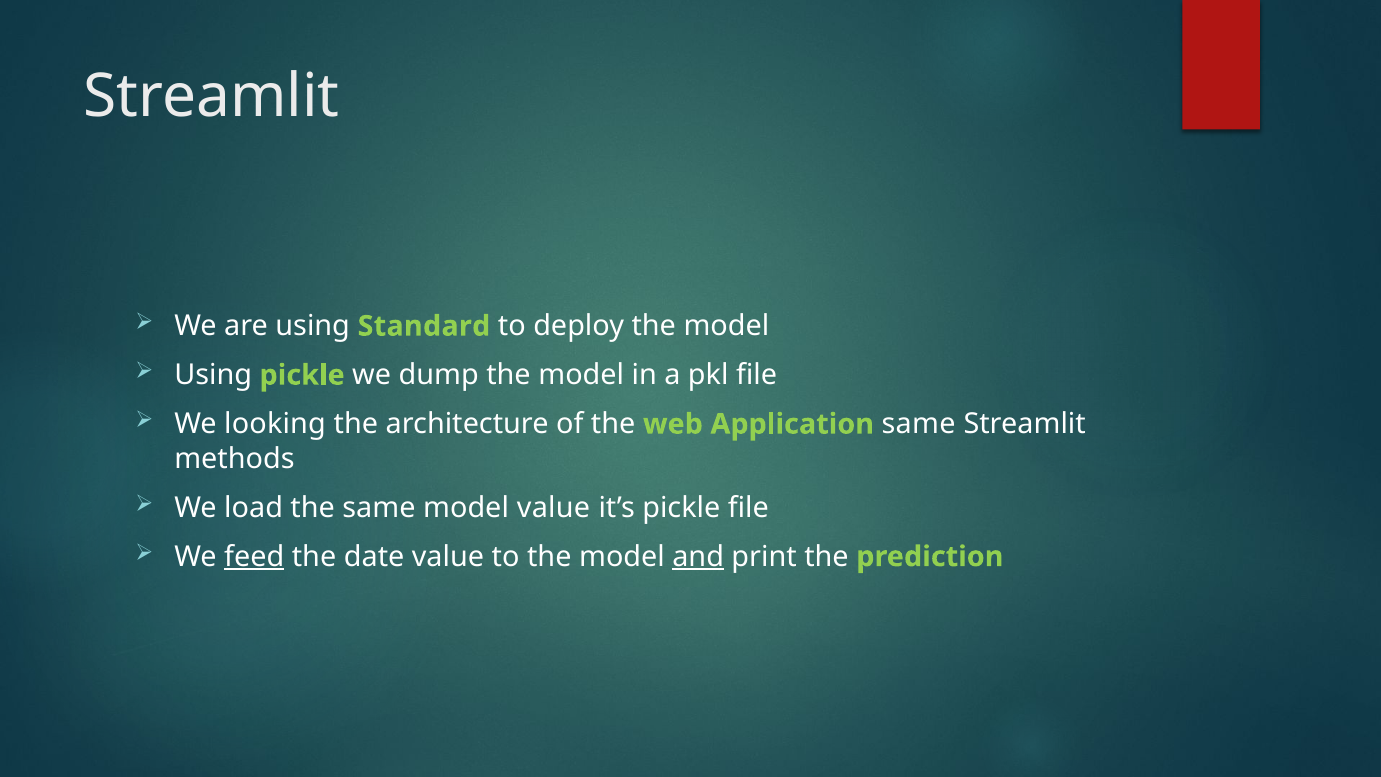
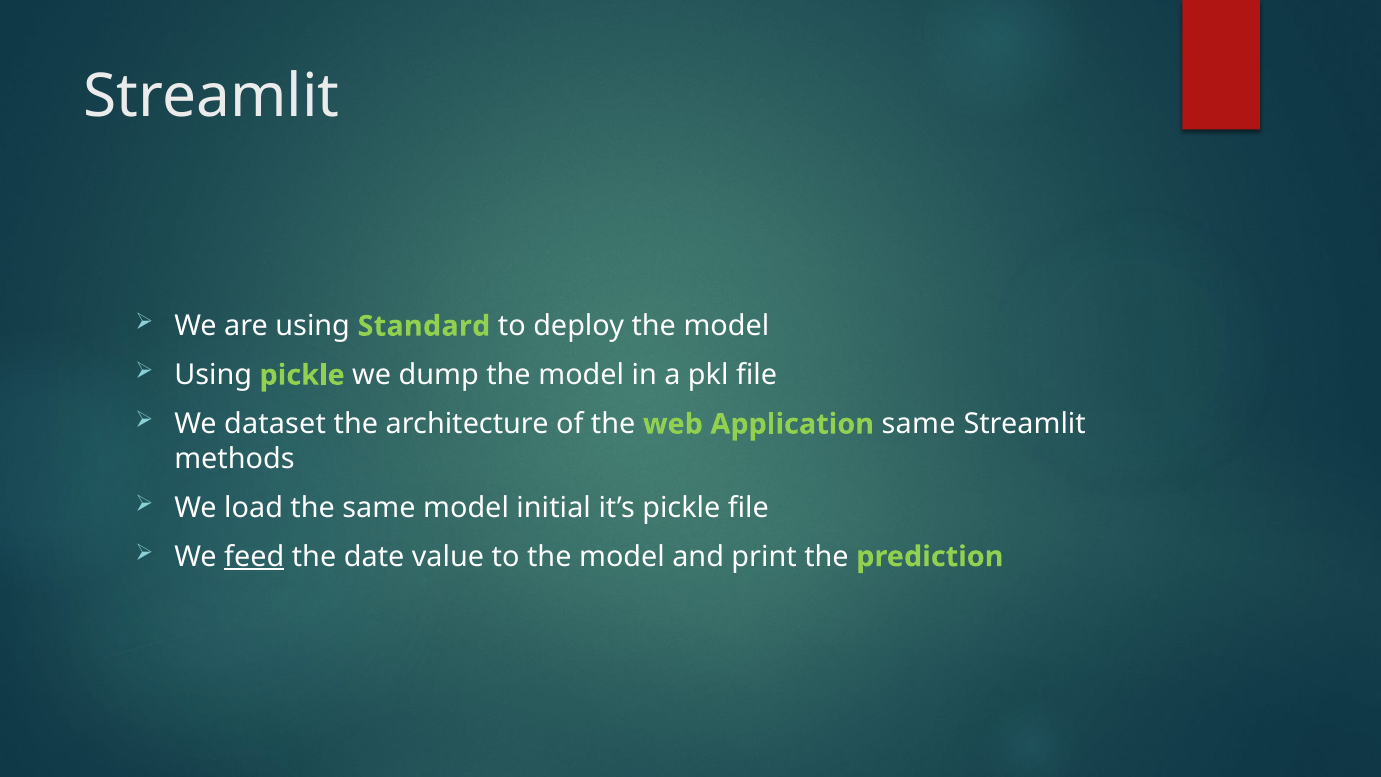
looking: looking -> dataset
model value: value -> initial
and underline: present -> none
